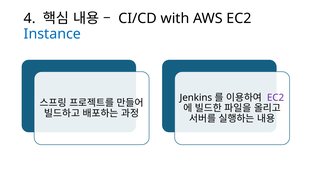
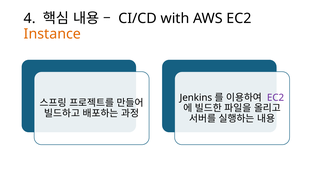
Instance colour: blue -> orange
